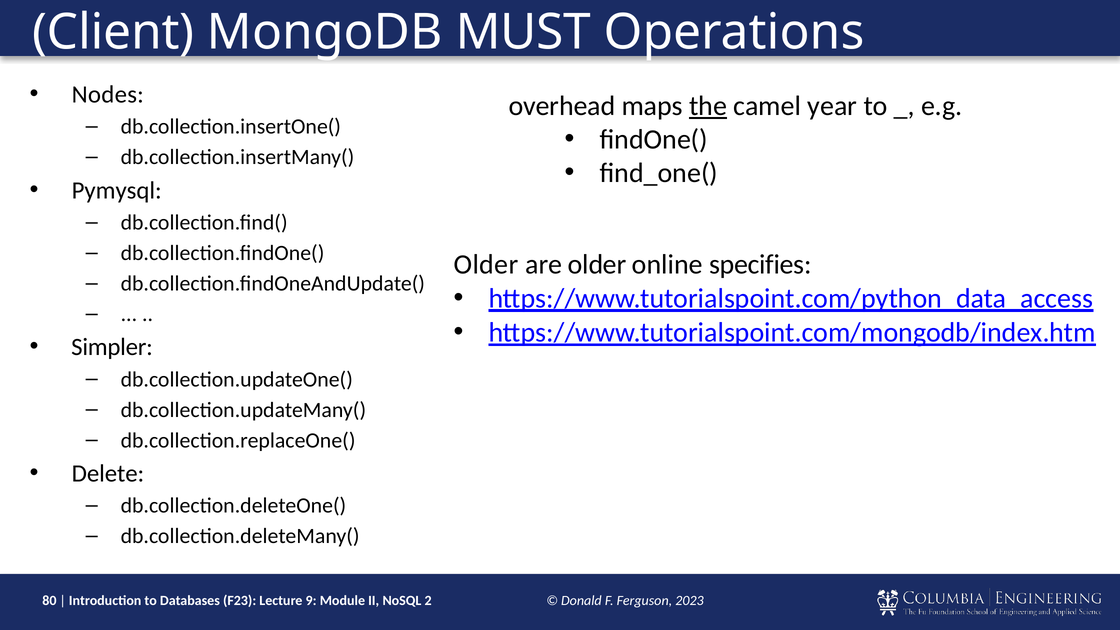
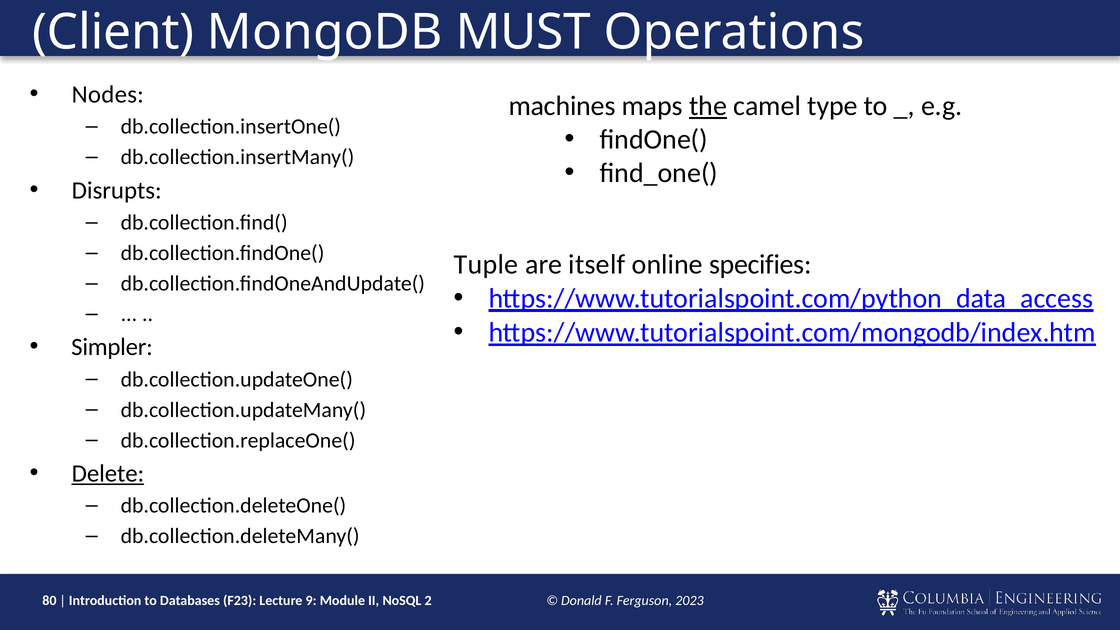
overhead: overhead -> machines
year: year -> type
Pymysql: Pymysql -> Disrupts
Older at (486, 265): Older -> Tuple
are older: older -> itself
Delete underline: none -> present
